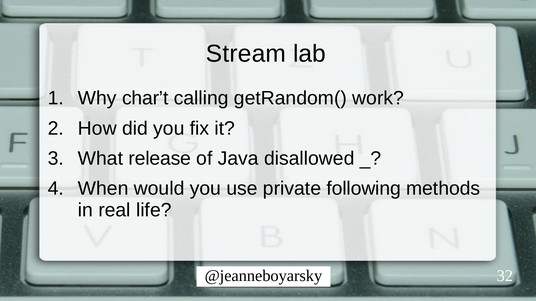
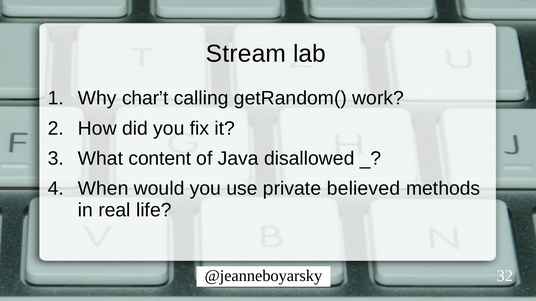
release: release -> content
following: following -> believed
